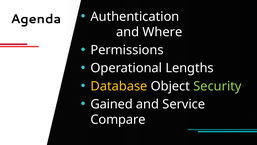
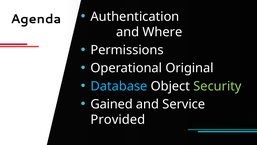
Lengths: Lengths -> Original
Database colour: yellow -> light blue
Compare: Compare -> Provided
